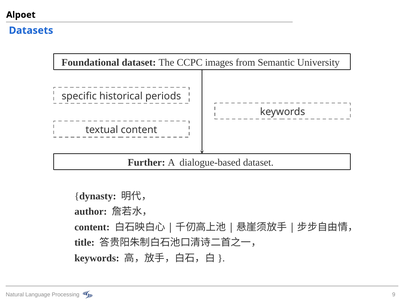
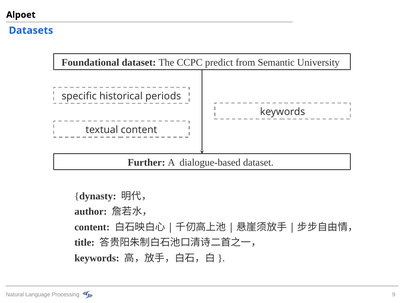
images: images -> predict
